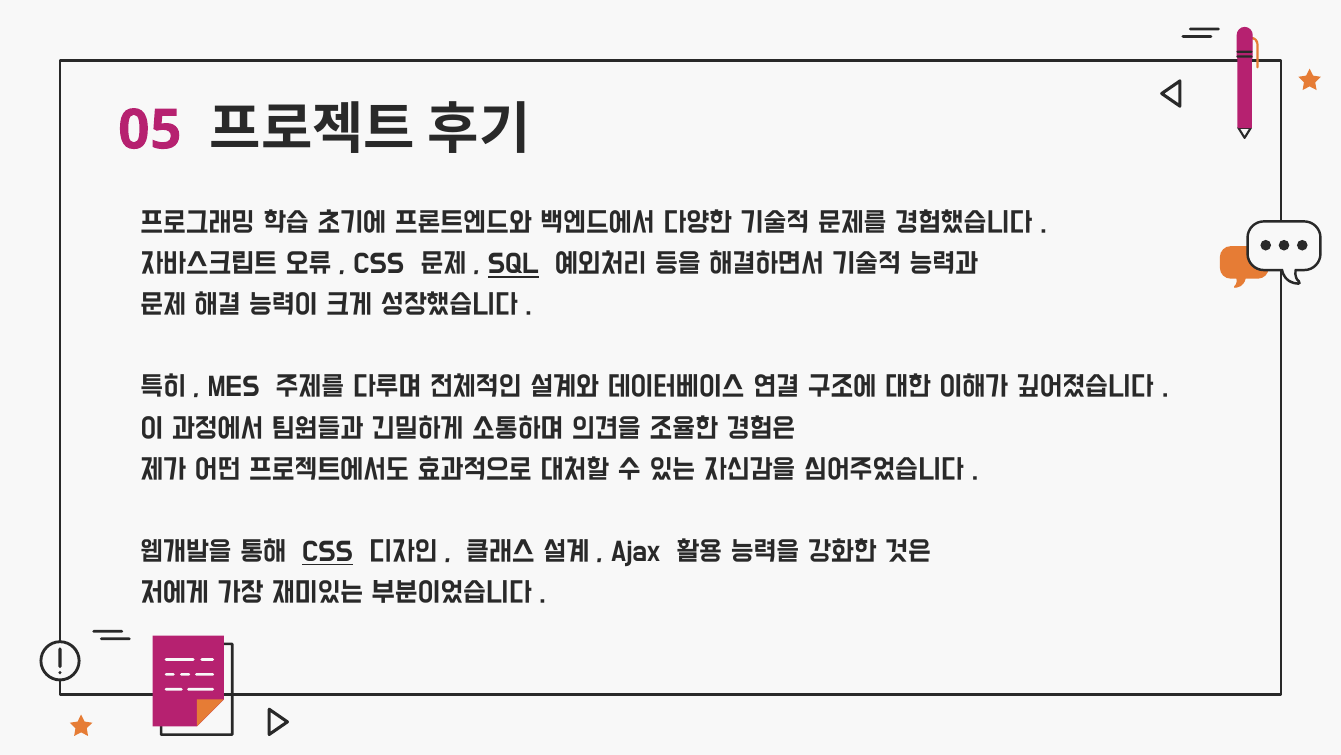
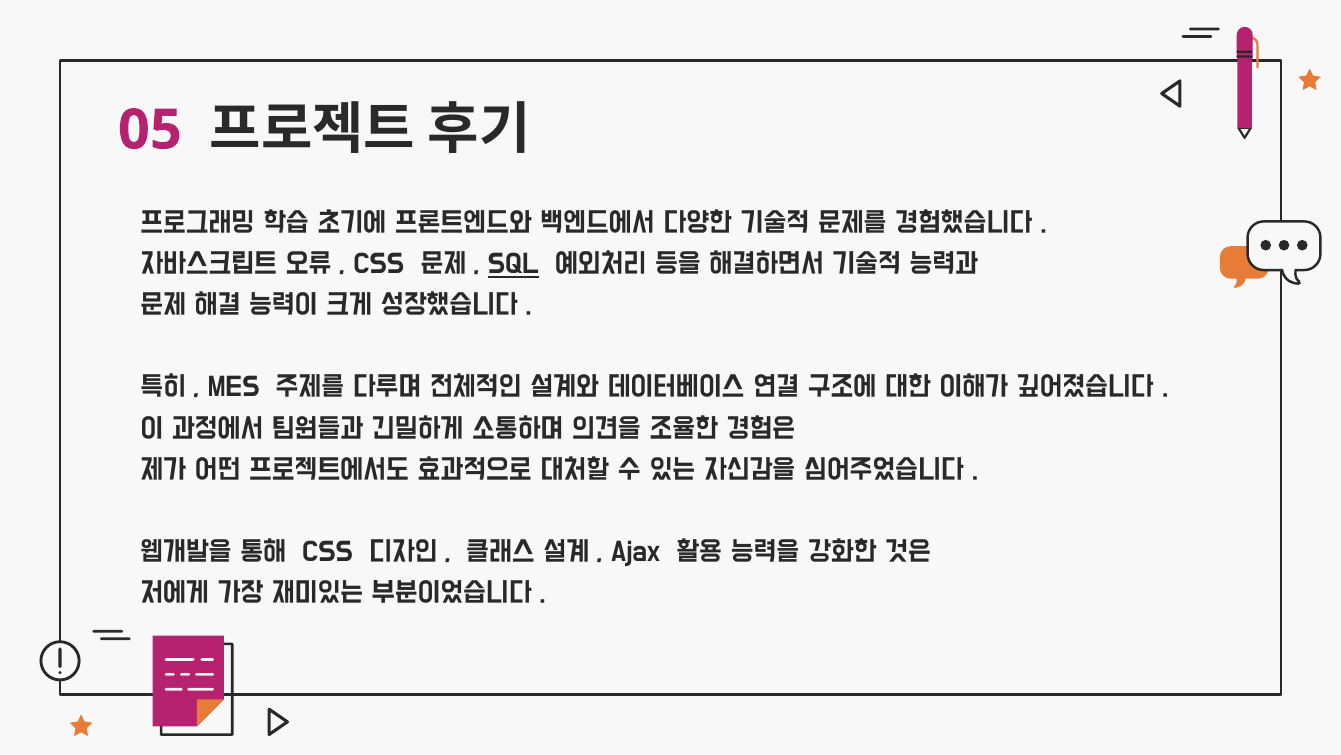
CSS at (328, 551) underline: present -> none
